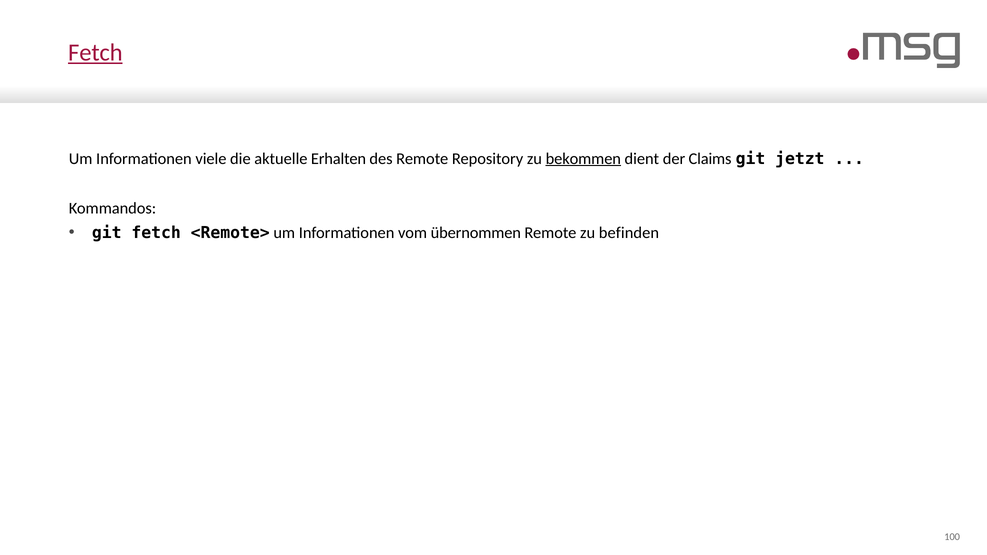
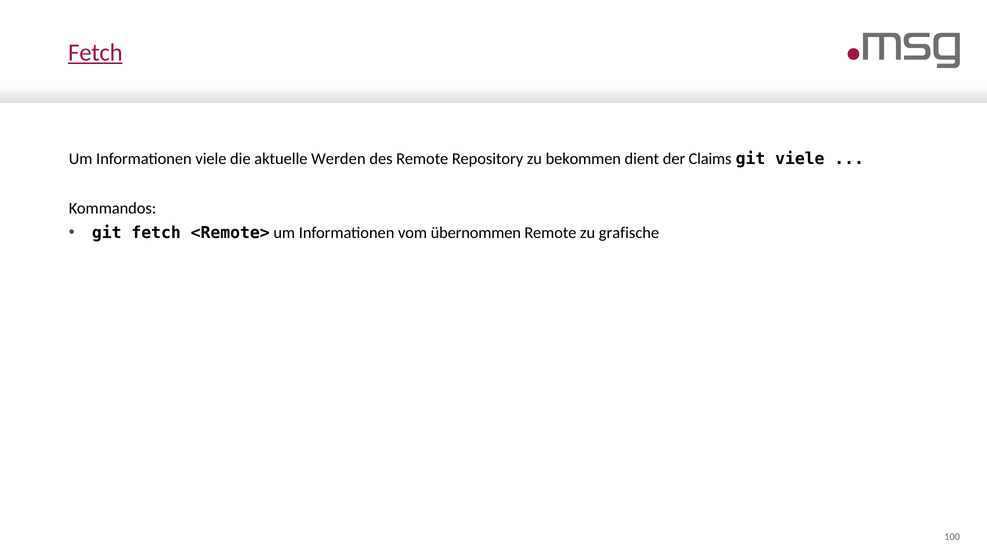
Erhalten: Erhalten -> Werden
bekommen underline: present -> none
git jetzt: jetzt -> viele
befinden: befinden -> grafische
